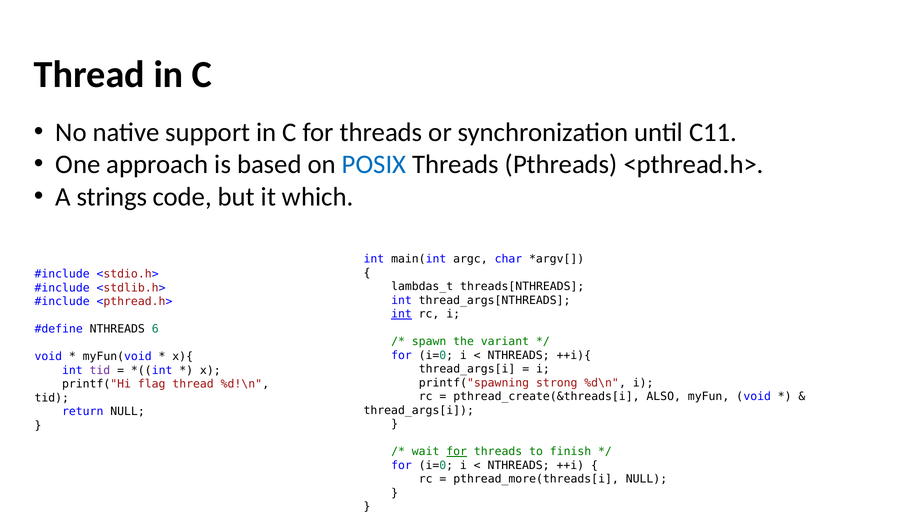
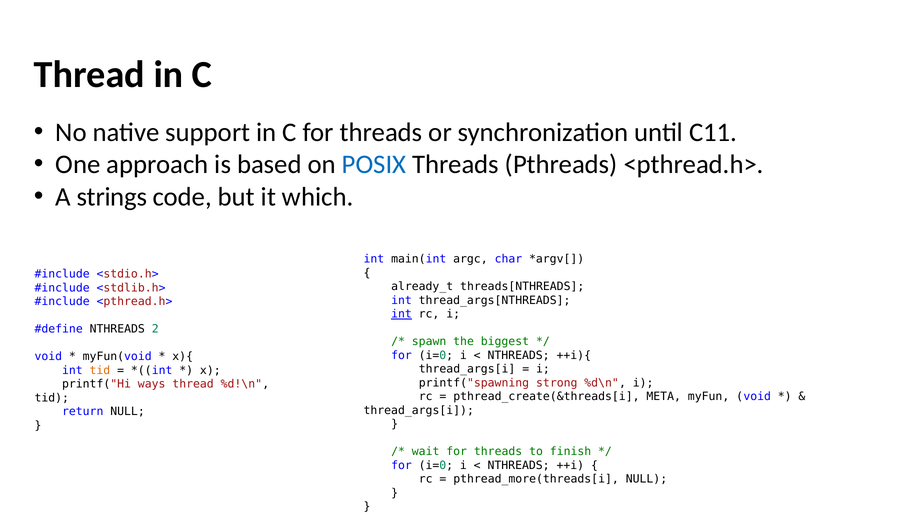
lambdas_t: lambdas_t -> already_t
6: 6 -> 2
variant: variant -> biggest
tid at (100, 371) colour: purple -> orange
flag: flag -> ways
ALSO: ALSO -> META
for at (457, 452) underline: present -> none
